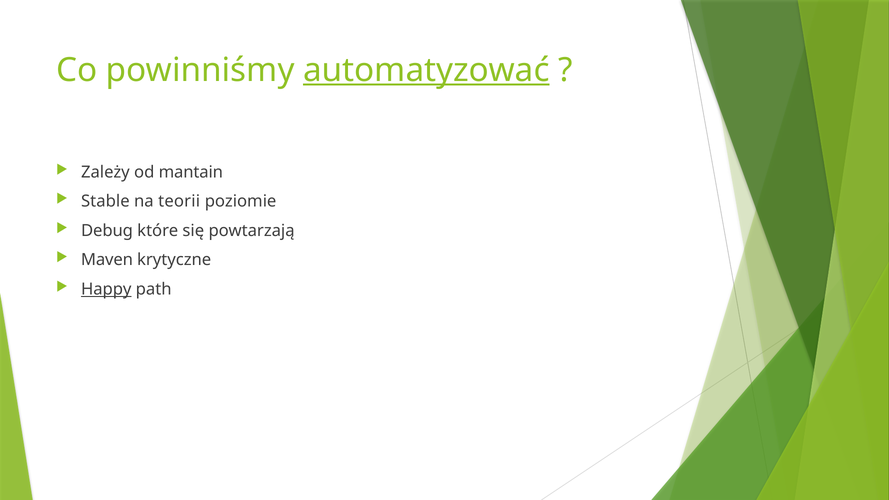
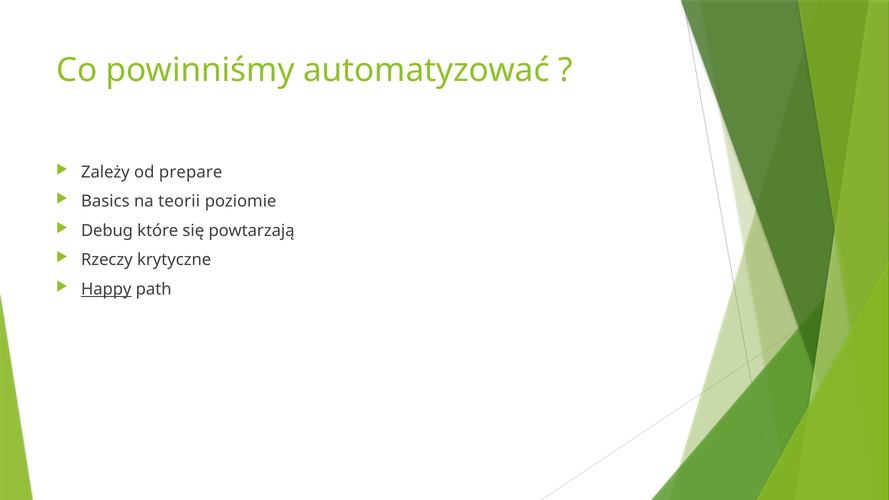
automatyzować underline: present -> none
mantain: mantain -> prepare
Stable: Stable -> Basics
Maven: Maven -> Rzeczy
